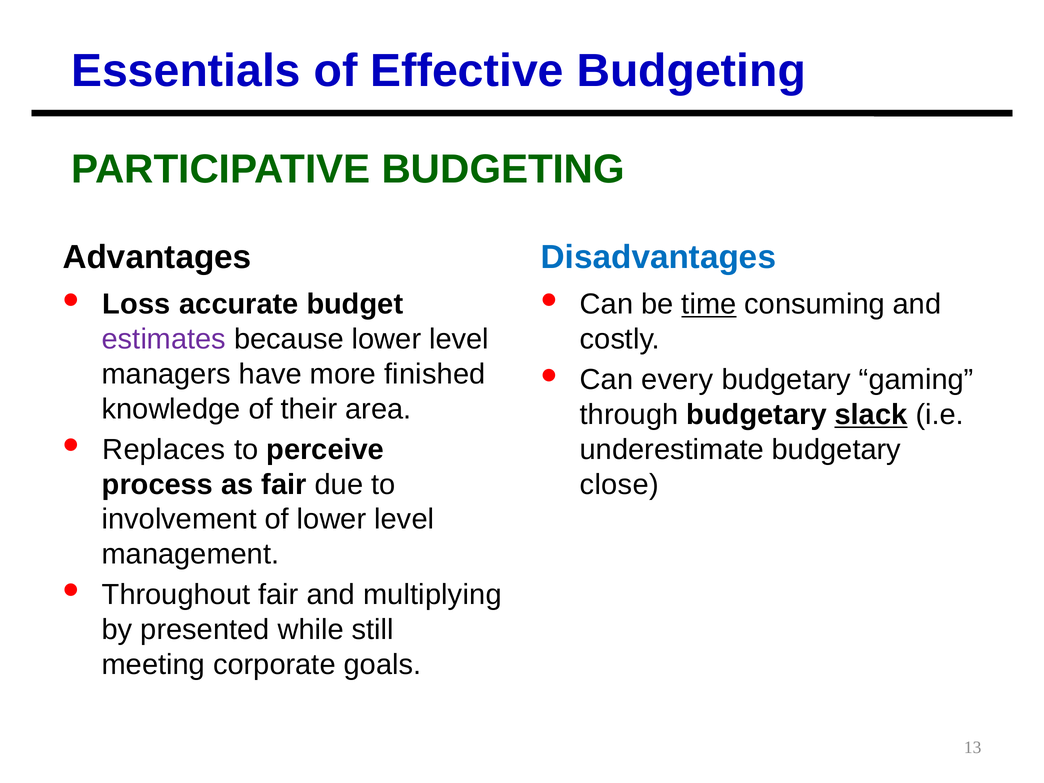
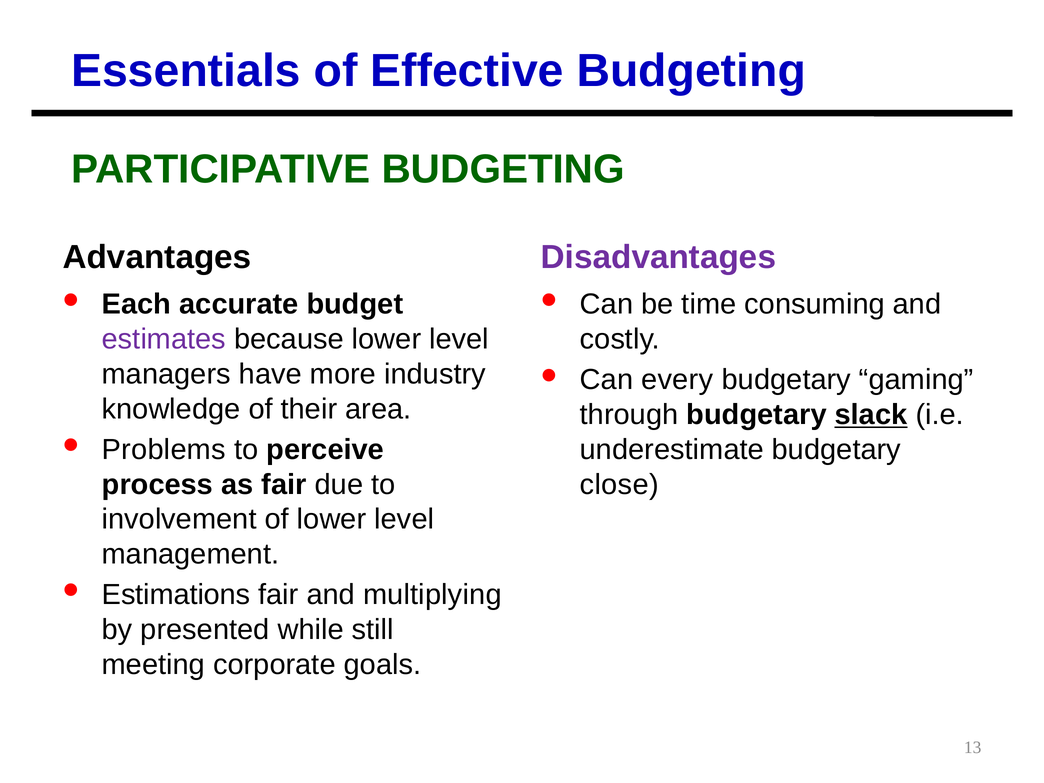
Disadvantages colour: blue -> purple
Loss: Loss -> Each
time underline: present -> none
finished: finished -> industry
Replaces: Replaces -> Problems
Throughout: Throughout -> Estimations
